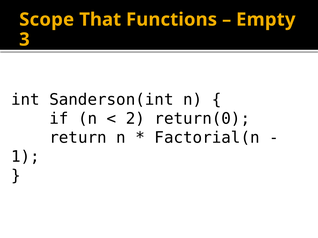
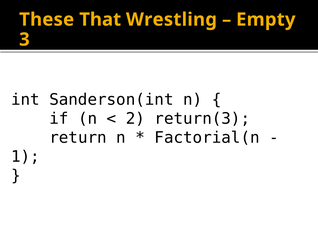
Scope: Scope -> These
Functions: Functions -> Wrestling
return(0: return(0 -> return(3
